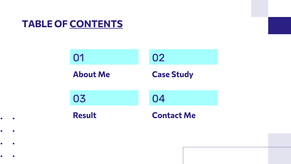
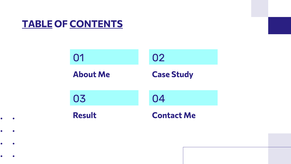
TABLE underline: none -> present
